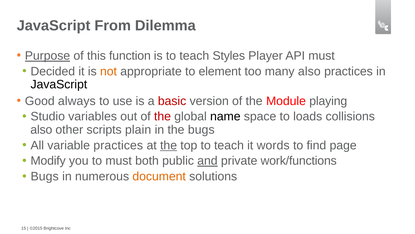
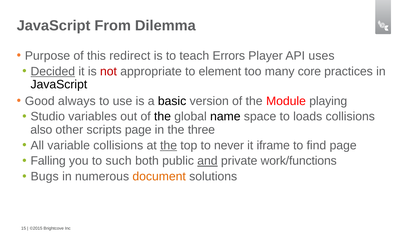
Purpose underline: present -> none
function: function -> redirect
Styles: Styles -> Errors
API must: must -> uses
Decided underline: none -> present
not colour: orange -> red
many also: also -> core
basic colour: red -> black
the at (163, 116) colour: red -> black
scripts plain: plain -> page
the bugs: bugs -> three
variable practices: practices -> collisions
top to teach: teach -> never
words: words -> iframe
Modify: Modify -> Falling
to must: must -> such
